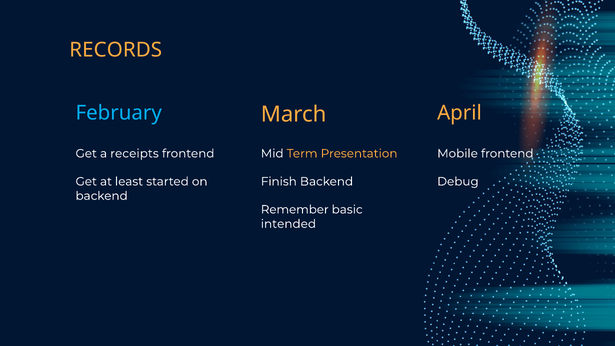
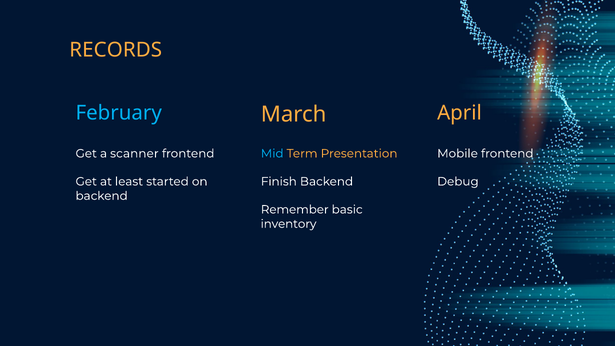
receipts: receipts -> scanner
Mid colour: white -> light blue
intended: intended -> inventory
